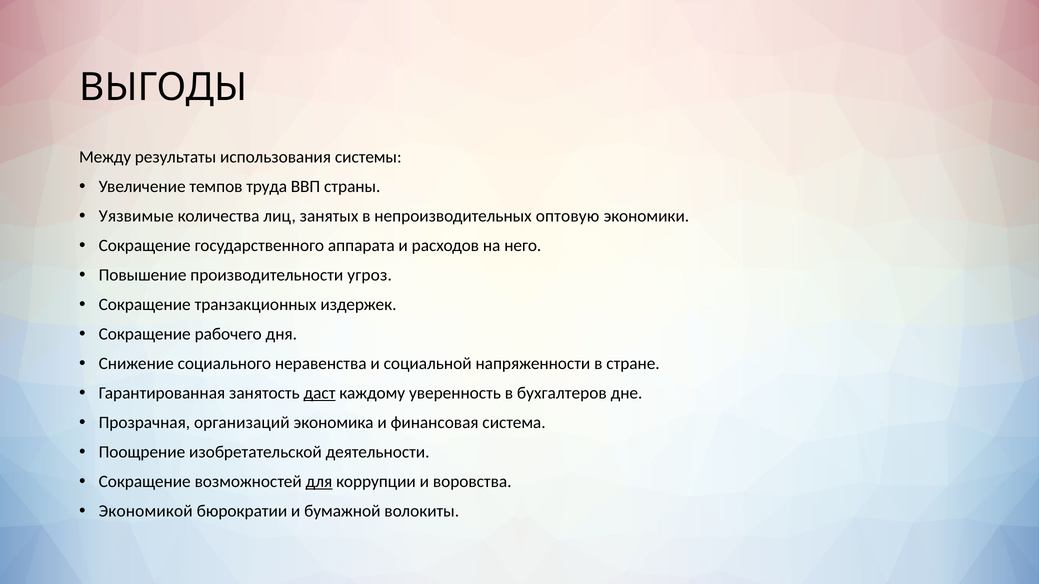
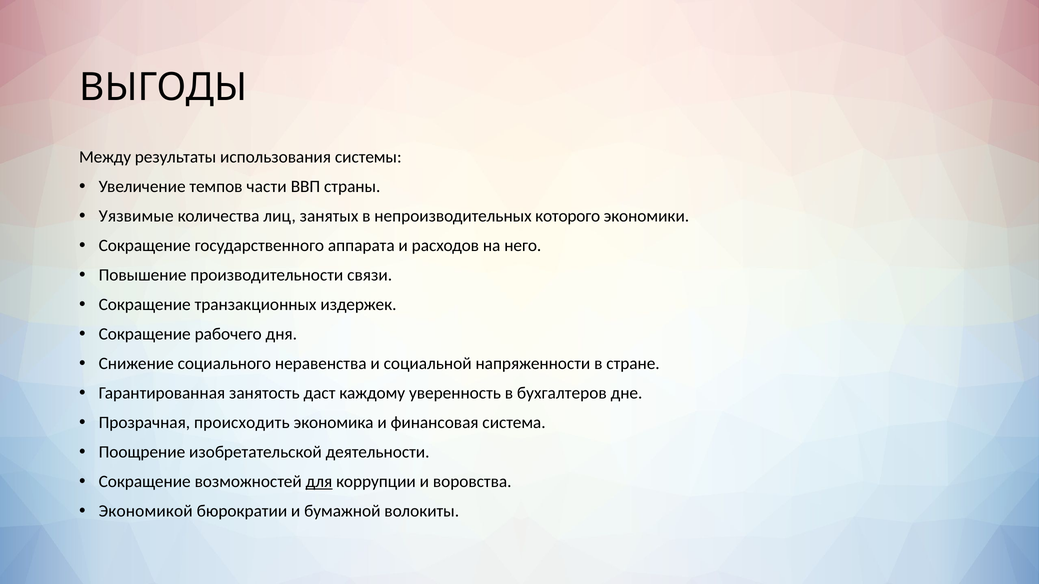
труда: труда -> части
оптовую: оптовую -> которого
угроз: угроз -> связи
даст underline: present -> none
организаций: организаций -> происходить
